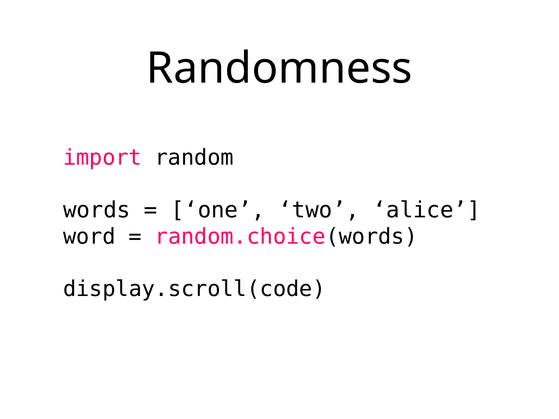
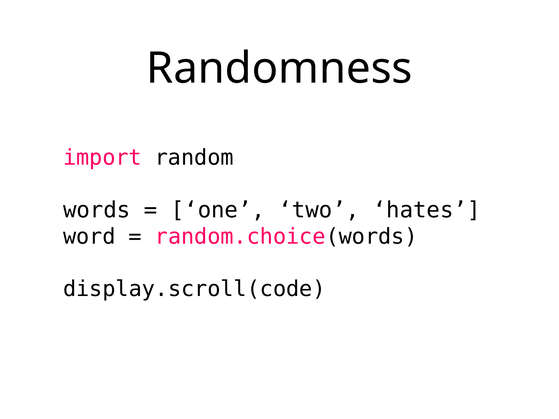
alice: alice -> hates
